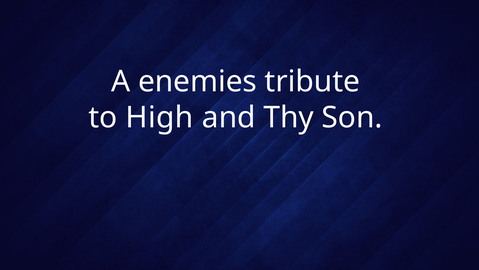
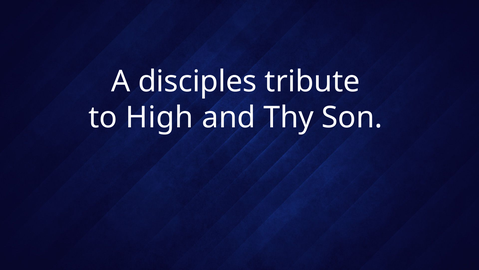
enemies: enemies -> disciples
